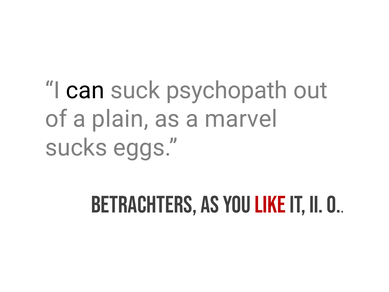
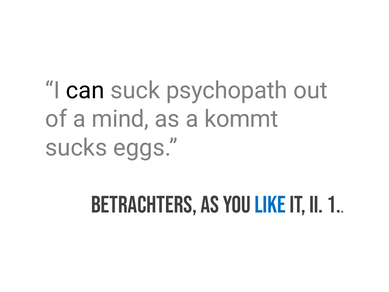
plain: plain -> mind
marvel: marvel -> kommt
like colour: red -> blue
0: 0 -> 1
